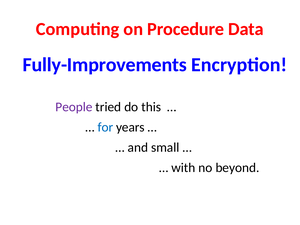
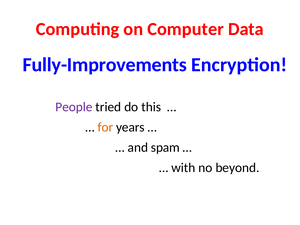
Procedure: Procedure -> Computer
for colour: blue -> orange
small: small -> spam
